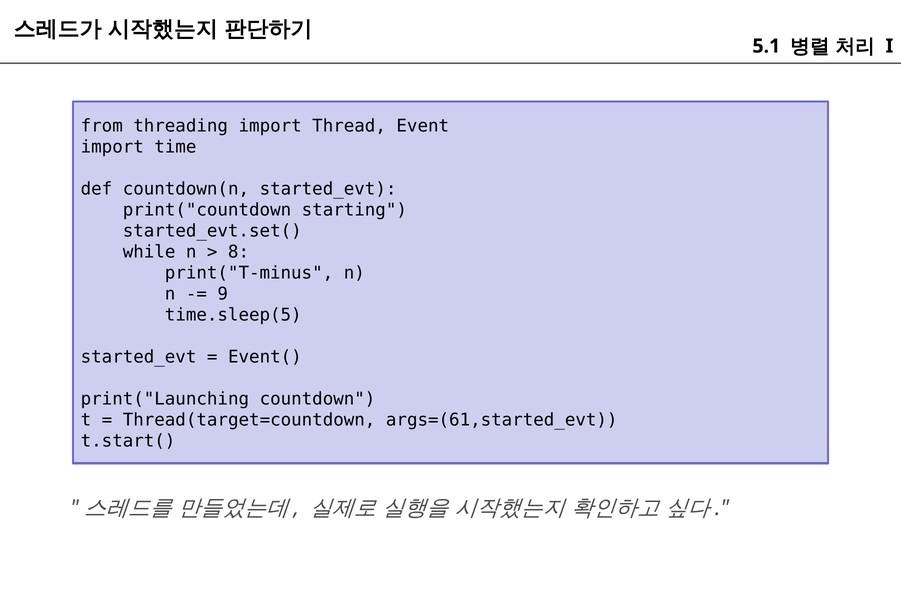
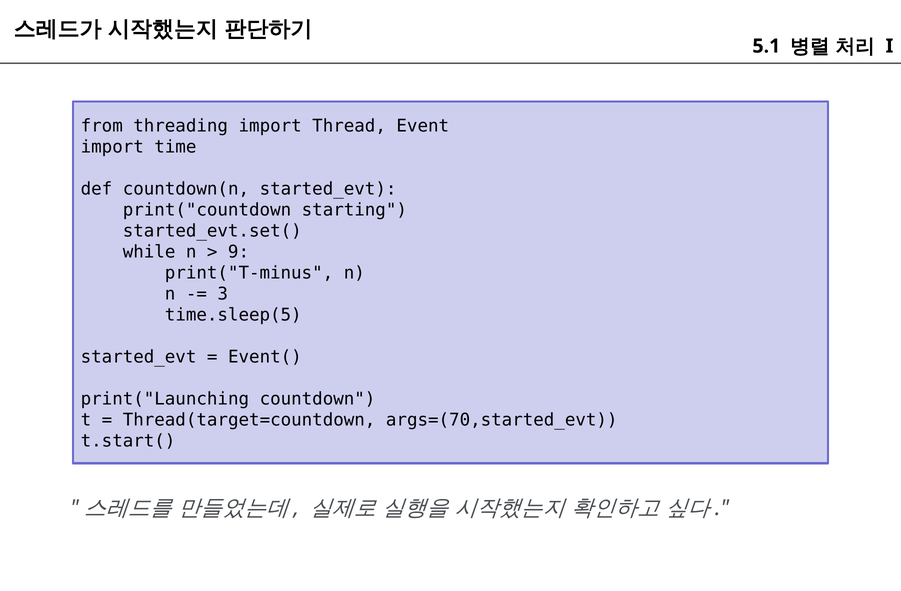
8: 8 -> 9
9: 9 -> 3
args=(61,started_evt: args=(61,started_evt -> args=(70,started_evt
